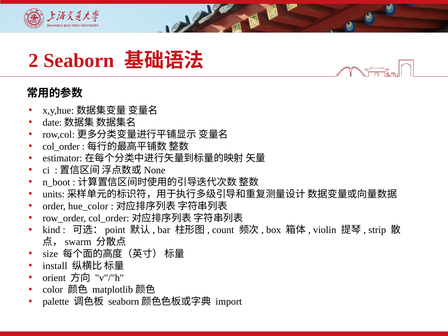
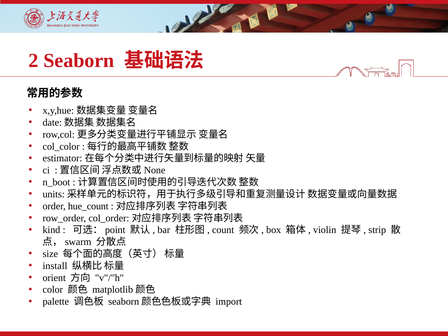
col_order at (61, 146): col_order -> col_color
hue_color: hue_color -> hue_count
